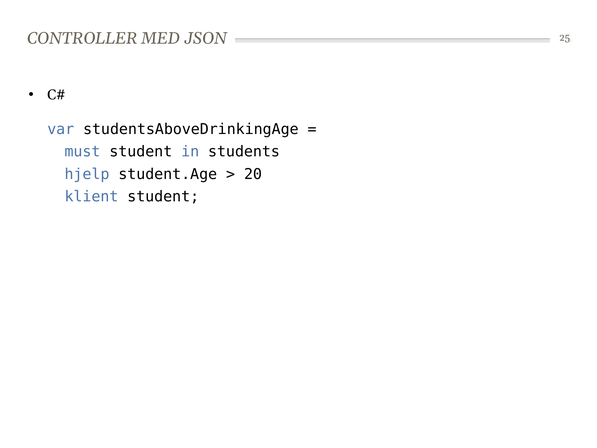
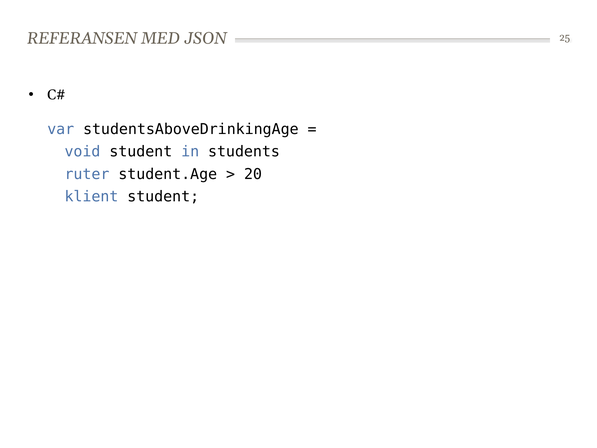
CONTROLLER: CONTROLLER -> REFERANSEN
must: must -> void
hjelp: hjelp -> ruter
